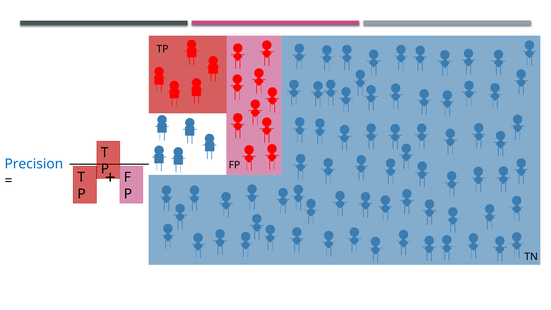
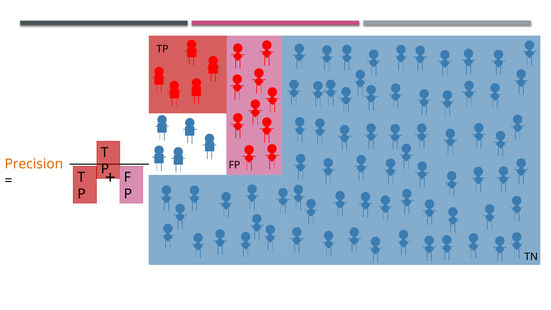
Precision colour: blue -> orange
